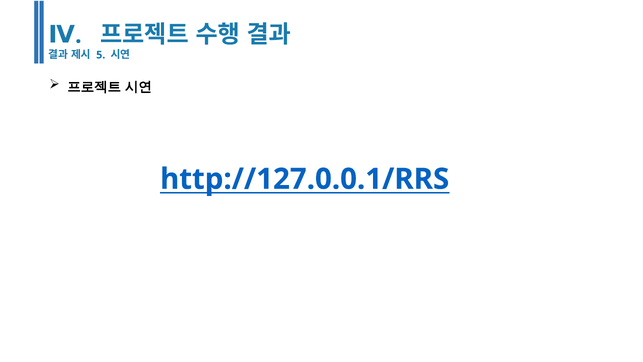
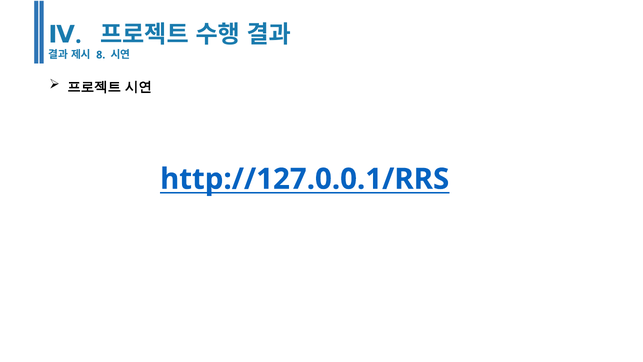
5: 5 -> 8
